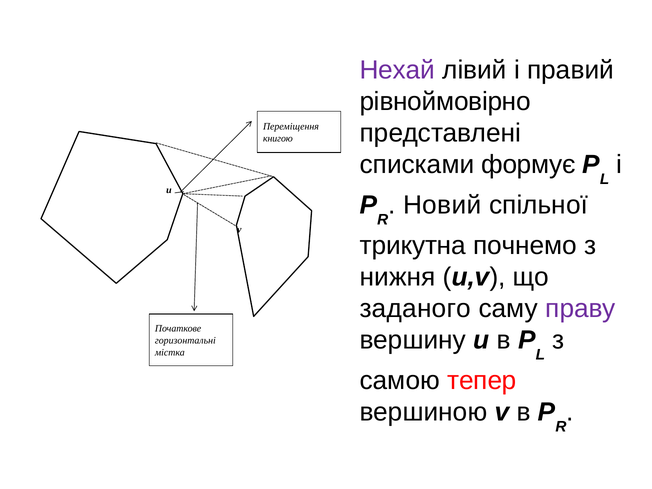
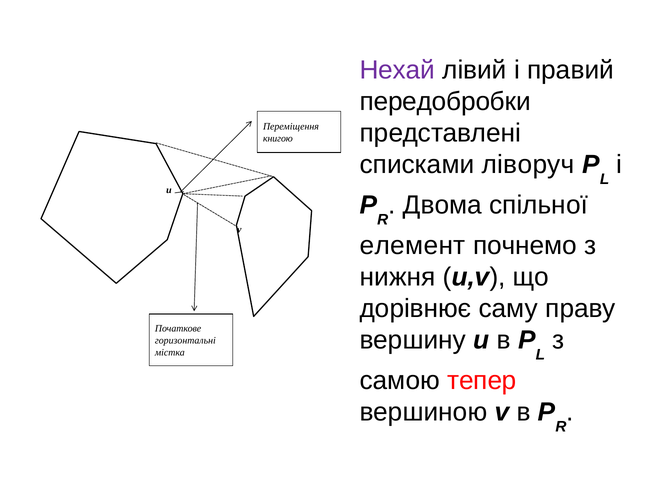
рівноймовірно: рівноймовірно -> передобробки
формує: формує -> ліворуч
Новий: Новий -> Двома
трикутна: трикутна -> елемент
заданого: заданого -> дорівнює
праву colour: purple -> black
